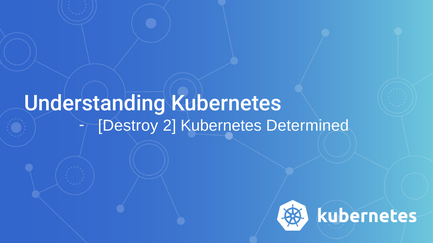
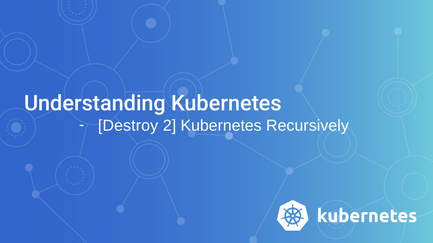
Determined: Determined -> Recursively
